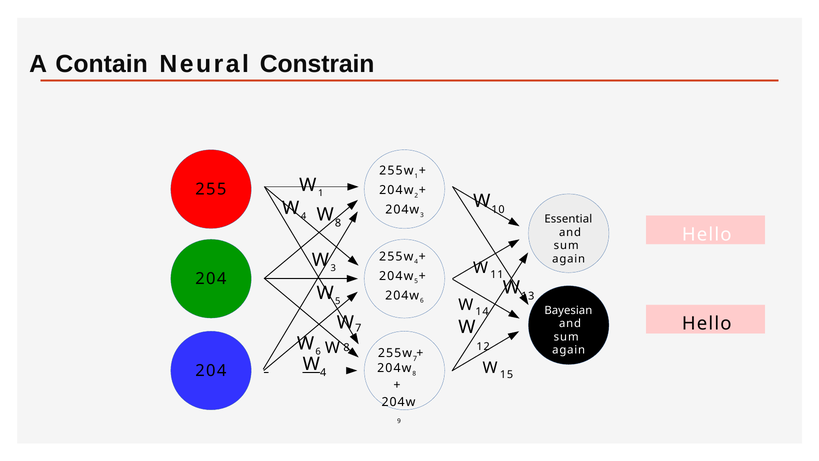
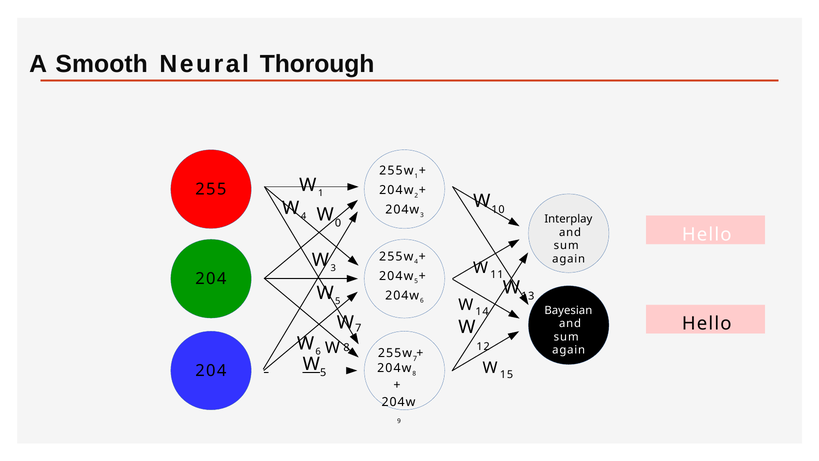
Contain: Contain -> Smooth
Constrain: Constrain -> Thorough
W 8: 8 -> 0
Essential: Essential -> Interplay
4 at (323, 373): 4 -> 5
